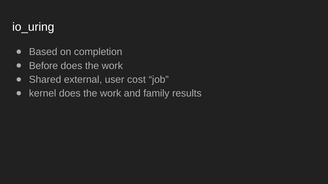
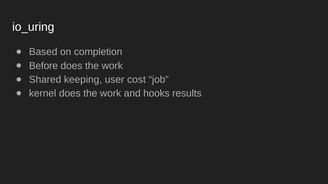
external: external -> keeping
family: family -> hooks
